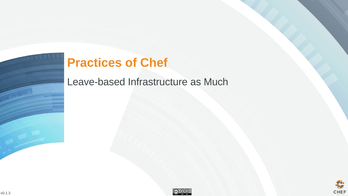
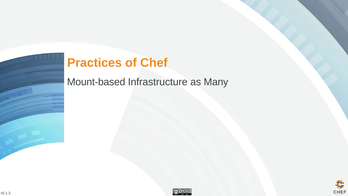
Leave-based: Leave-based -> Mount-based
Much: Much -> Many
